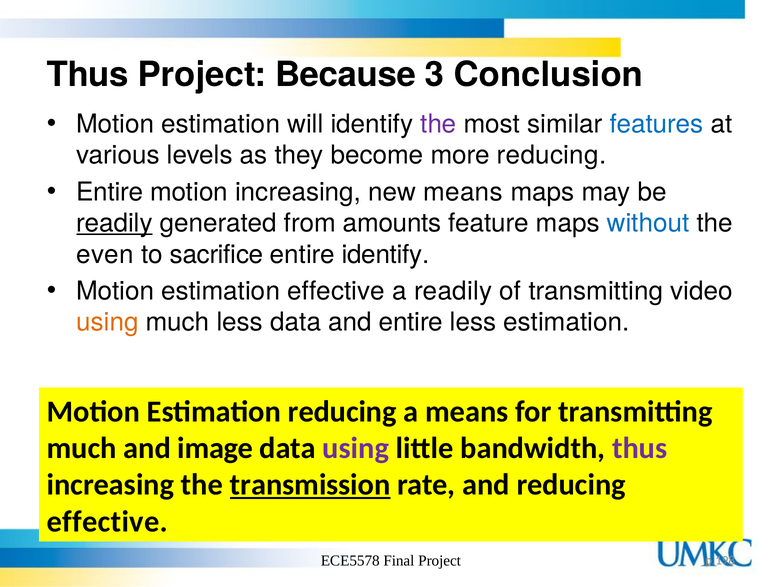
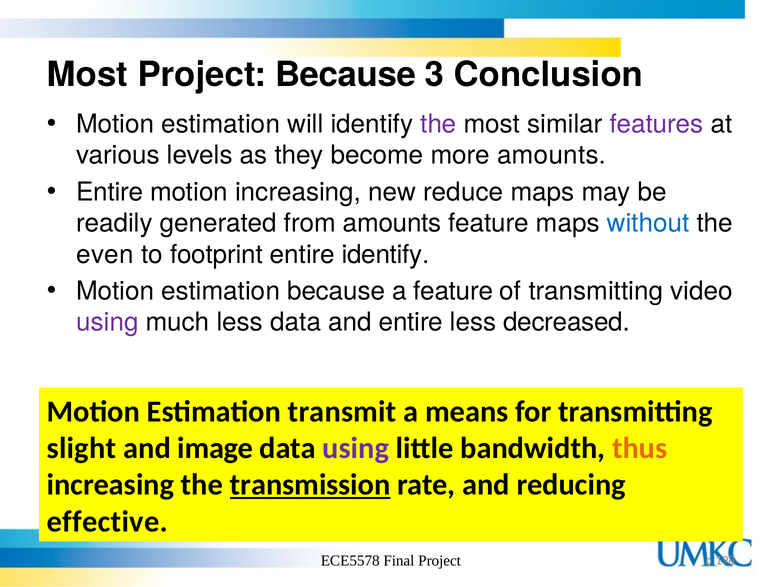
Thus at (88, 75): Thus -> Most
features colour: blue -> purple
more reducing: reducing -> amounts
new means: means -> reduce
readily at (114, 223) underline: present -> none
sacrifice: sacrifice -> footprint
estimation effective: effective -> because
a readily: readily -> feature
using at (107, 322) colour: orange -> purple
less estimation: estimation -> decreased
Estimation reducing: reducing -> transmit
much at (82, 448): much -> slight
thus at (640, 448) colour: purple -> orange
